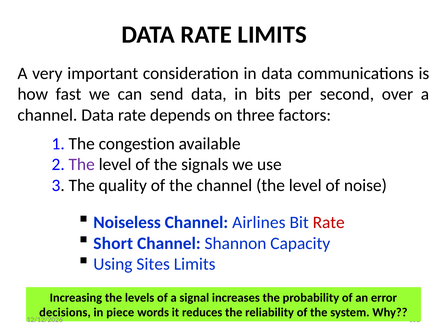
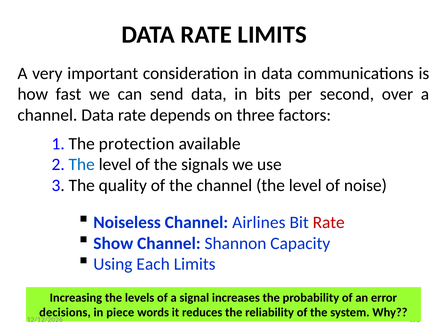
congestion: congestion -> protection
The at (82, 165) colour: purple -> blue
Short: Short -> Show
Sites: Sites -> Each
